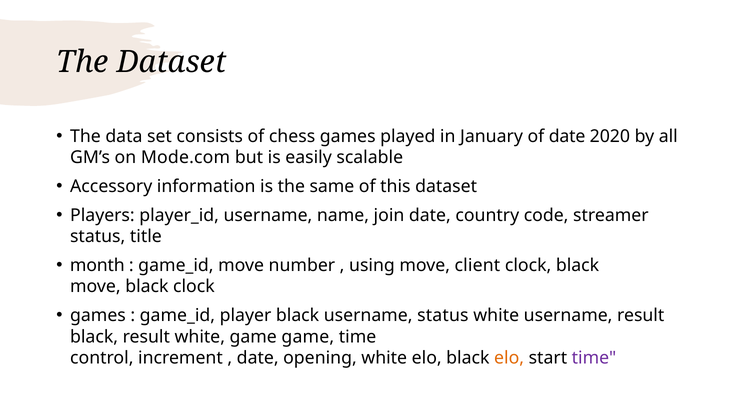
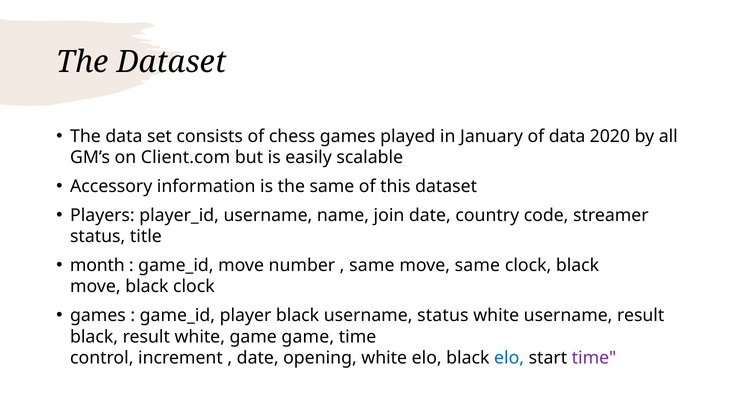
of date: date -> data
Mode.com: Mode.com -> Client.com
using at (372, 265): using -> same
move client: client -> same
elo at (509, 358) colour: orange -> blue
